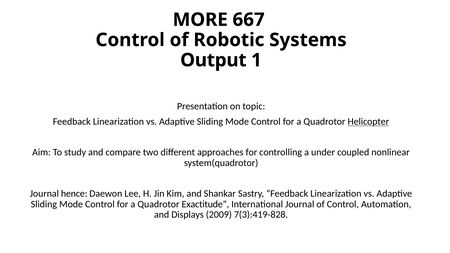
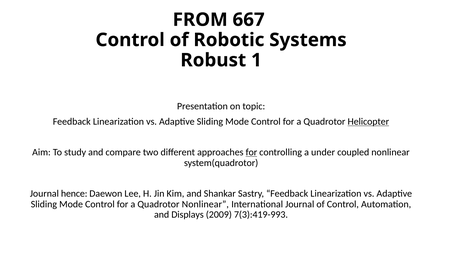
MORE: MORE -> FROM
Output: Output -> Robust
for at (251, 152) underline: none -> present
Quadrotor Exactitude: Exactitude -> Nonlinear
7(3):419-828: 7(3):419-828 -> 7(3):419-993
